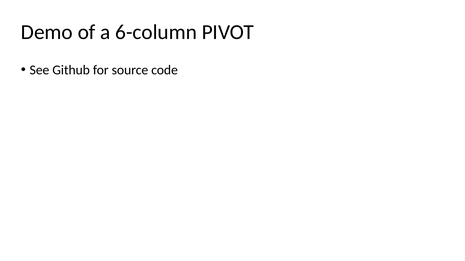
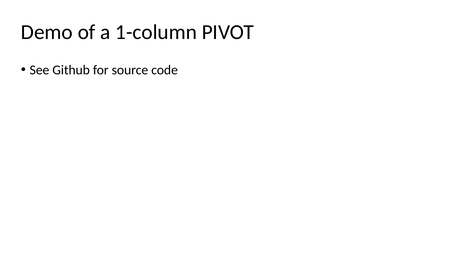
6-column: 6-column -> 1-column
